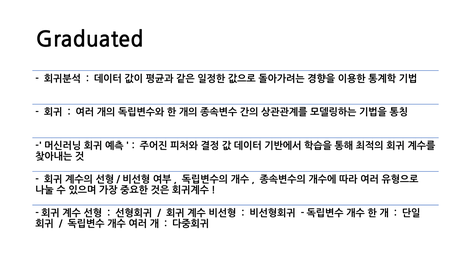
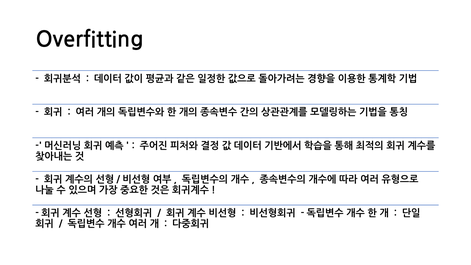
Graduated: Graduated -> Overfitting
